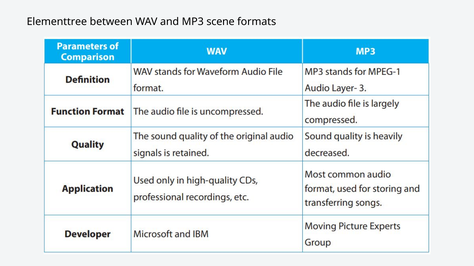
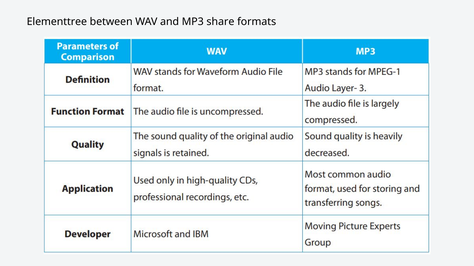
scene: scene -> share
